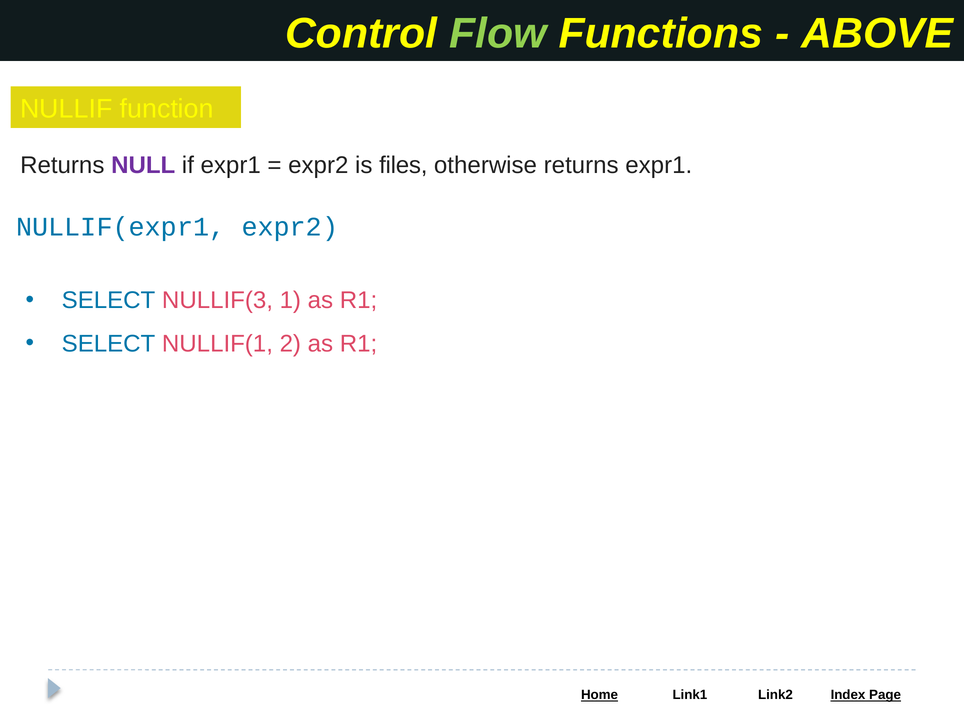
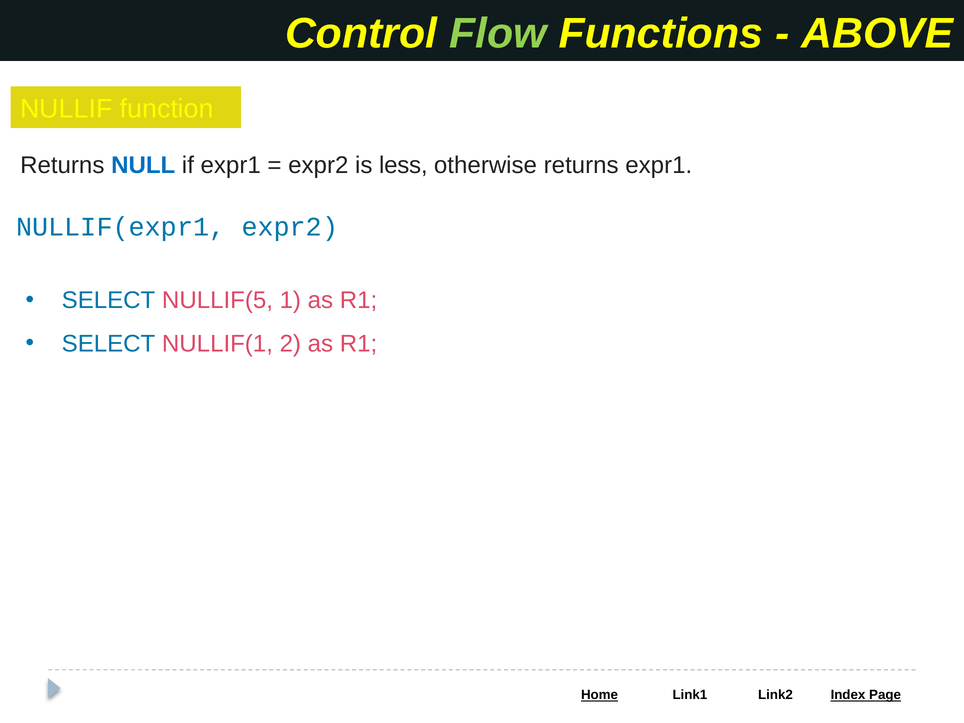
NULL colour: purple -> blue
files: files -> less
NULLIF(3: NULLIF(3 -> NULLIF(5
